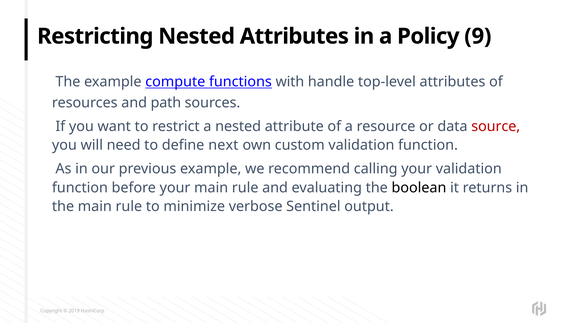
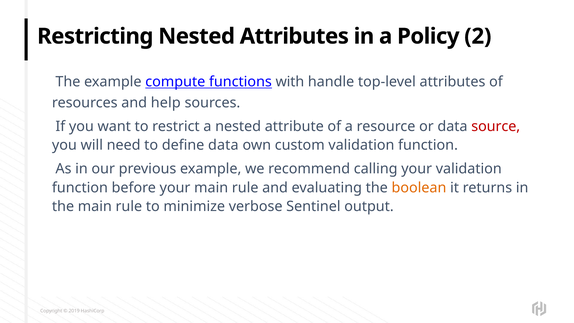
9: 9 -> 2
path: path -> help
define next: next -> data
boolean colour: black -> orange
